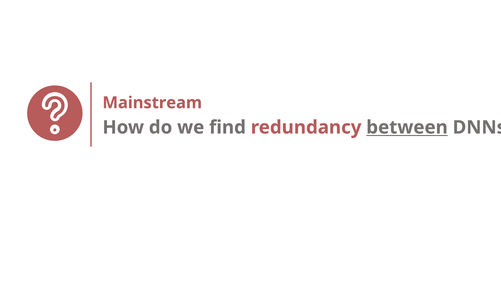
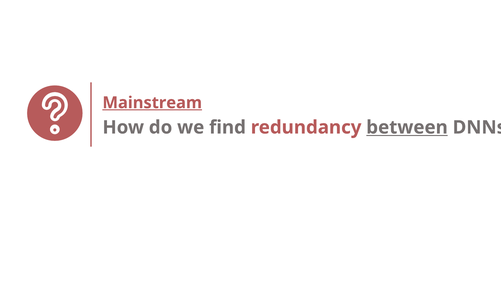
Mainstream underline: none -> present
